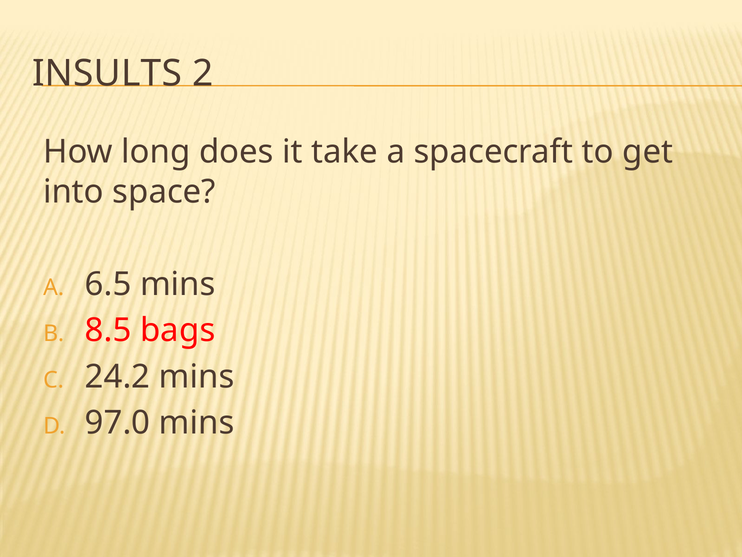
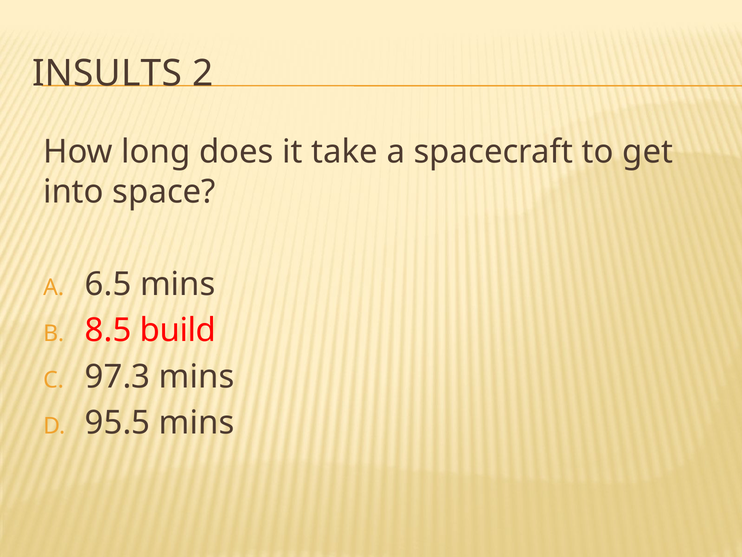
bags: bags -> build
24.2: 24.2 -> 97.3
97.0: 97.0 -> 95.5
